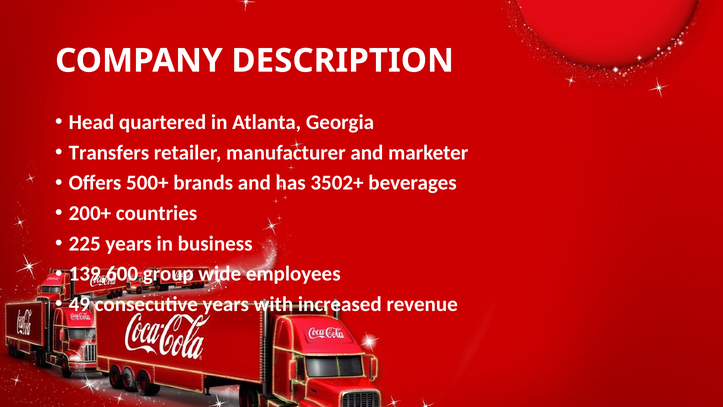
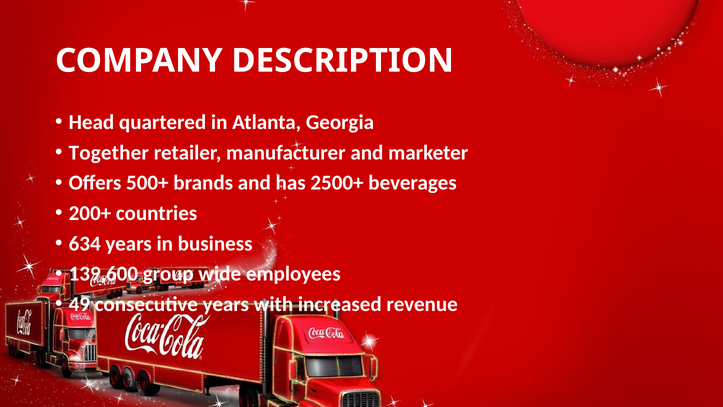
Transfers: Transfers -> Together
3502+: 3502+ -> 2500+
225: 225 -> 634
